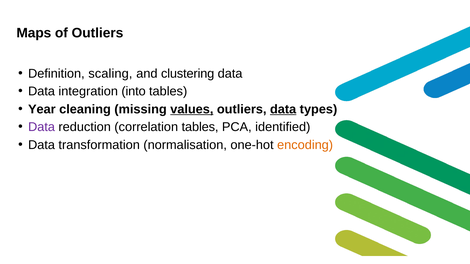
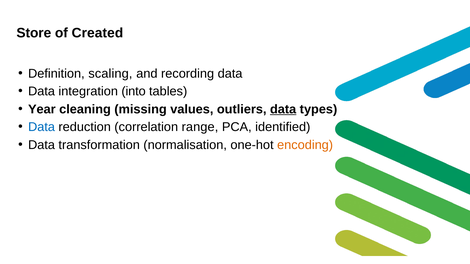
Maps: Maps -> Store
of Outliers: Outliers -> Created
clustering: clustering -> recording
values underline: present -> none
Data at (42, 127) colour: purple -> blue
correlation tables: tables -> range
